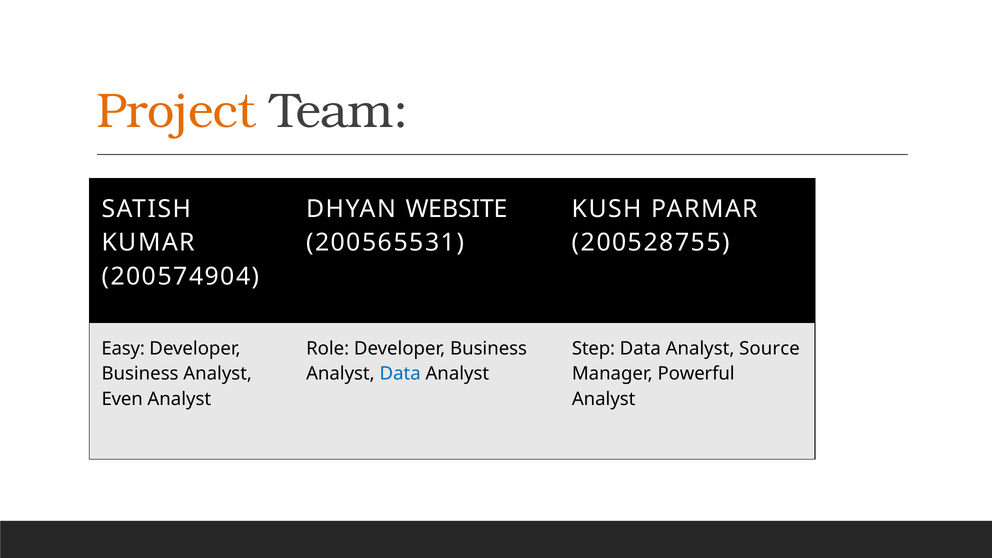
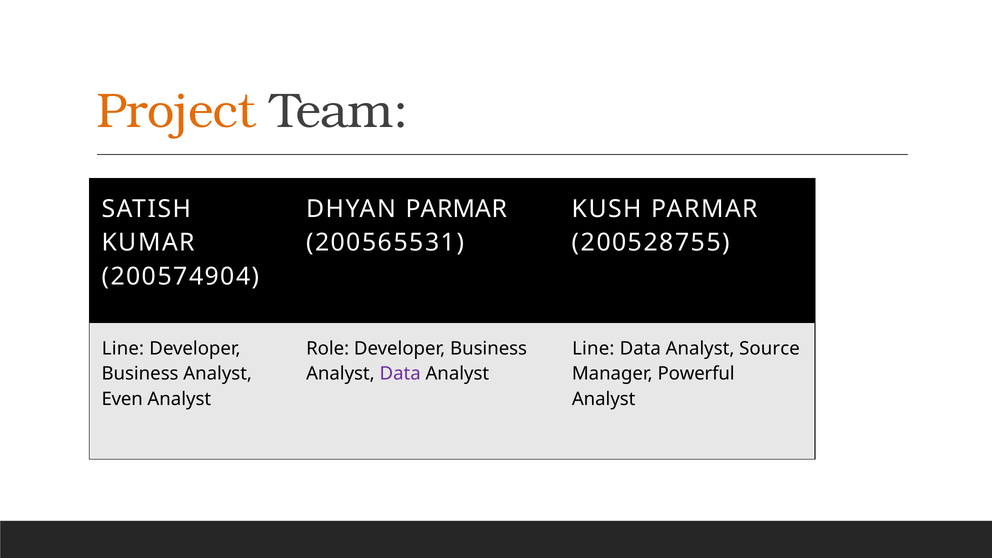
DHYAN WEBSITE: WEBSITE -> PARMAR
Easy at (123, 349): Easy -> Line
Step at (593, 349): Step -> Line
Data at (400, 374) colour: blue -> purple
